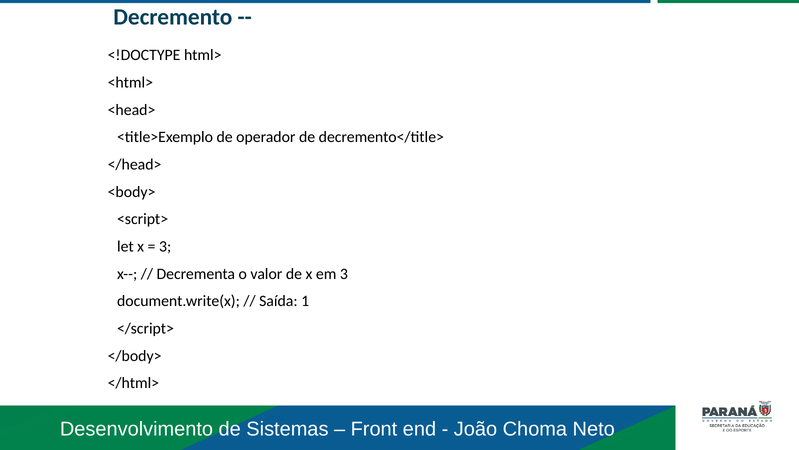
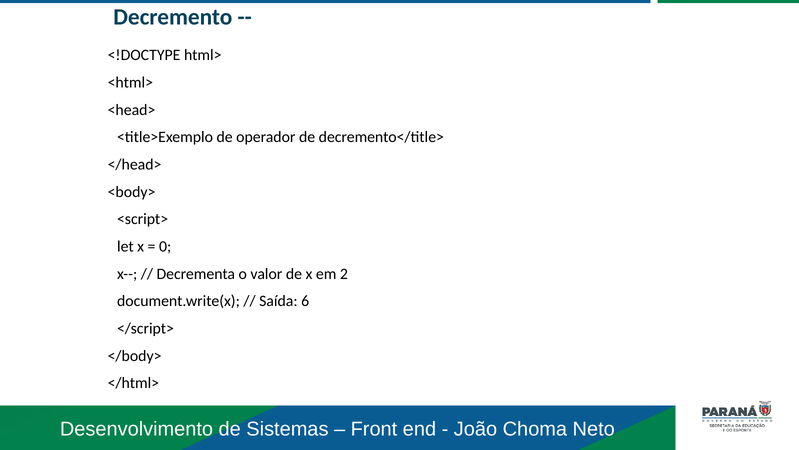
3 at (165, 246): 3 -> 0
em 3: 3 -> 2
1: 1 -> 6
